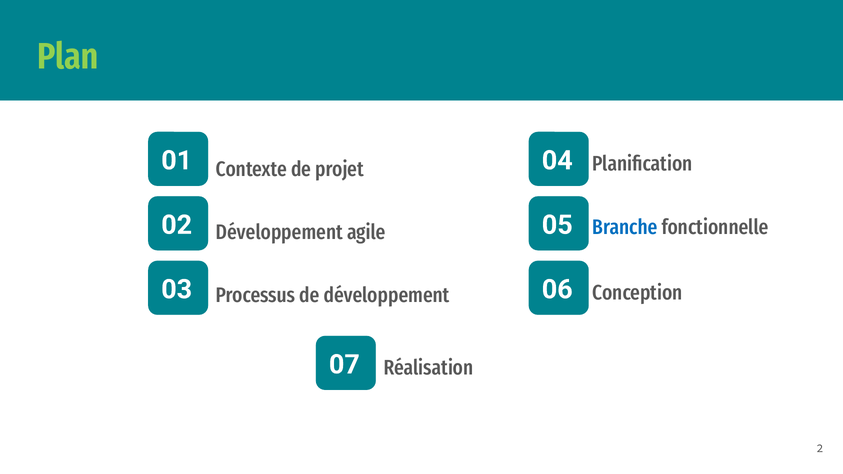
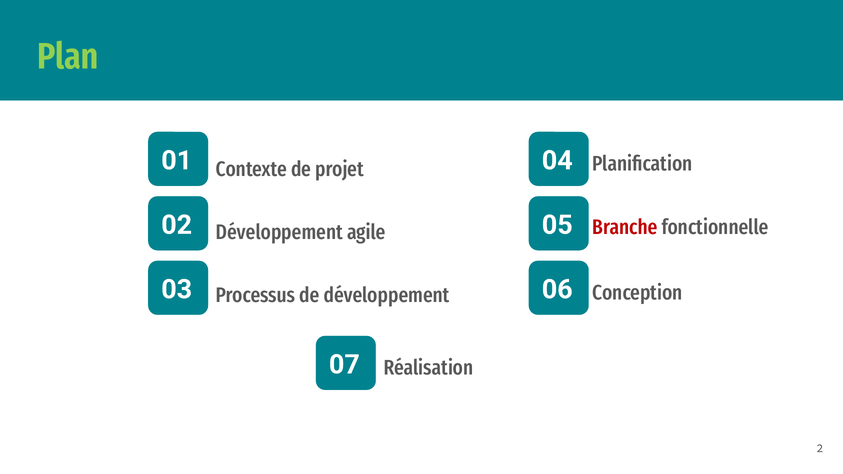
Branche colour: blue -> red
